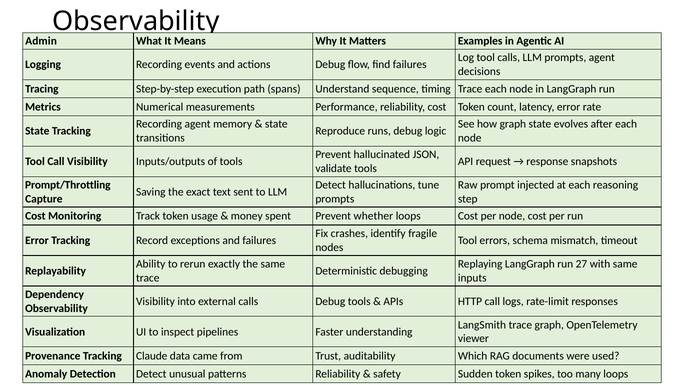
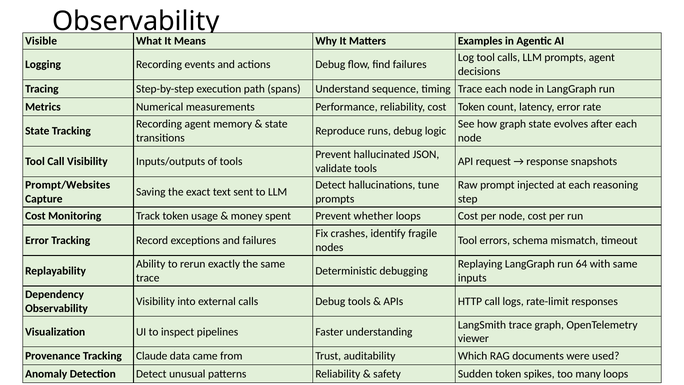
Admin: Admin -> Visible
Prompt/Throttling: Prompt/Throttling -> Prompt/Websites
27: 27 -> 64
